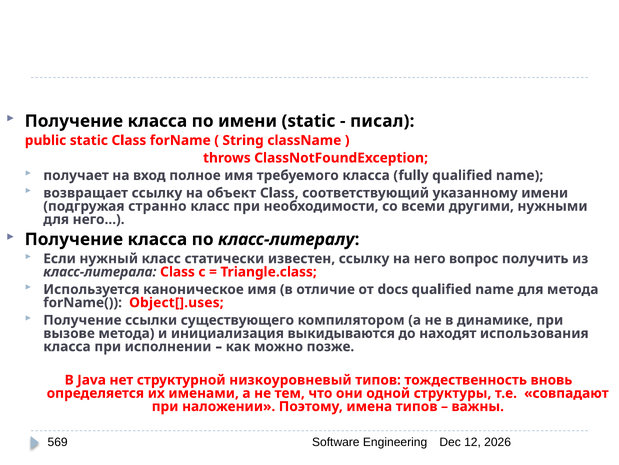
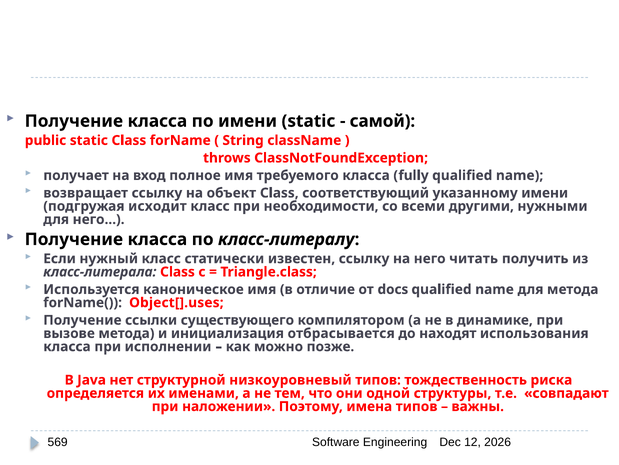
писал: писал -> самой
странно: странно -> исходит
вопрос: вопрос -> читать
выкидываются: выкидываются -> отбрасывается
вновь: вновь -> риска
